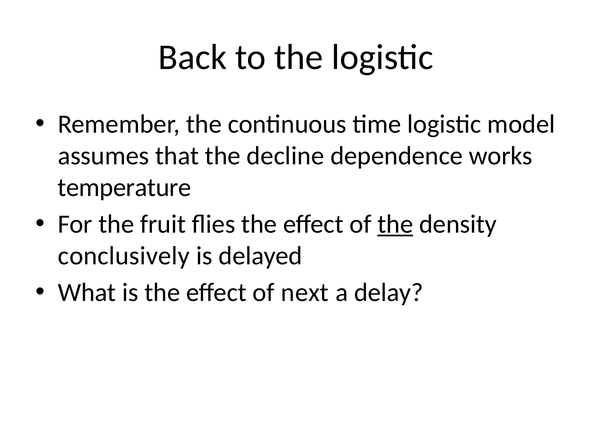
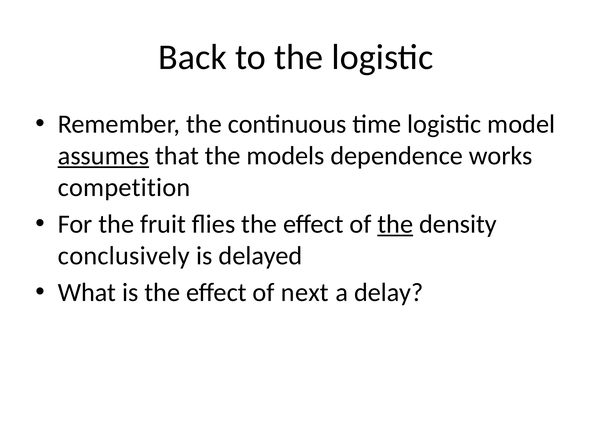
assumes underline: none -> present
decline: decline -> models
temperature: temperature -> competition
